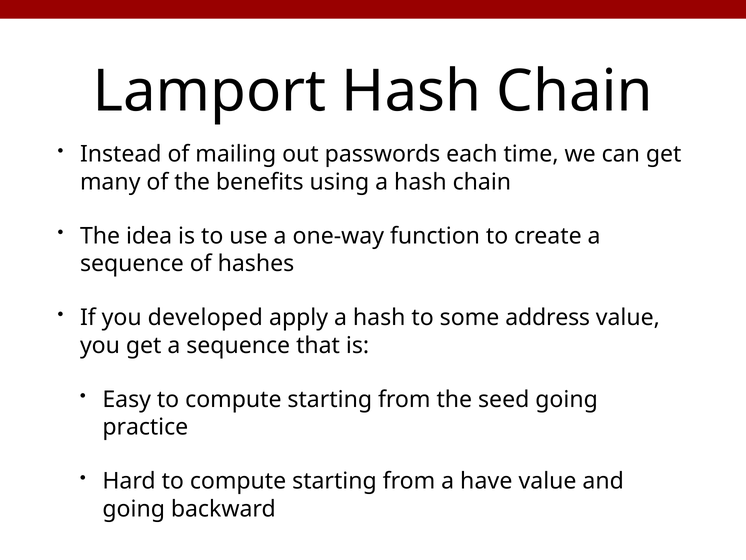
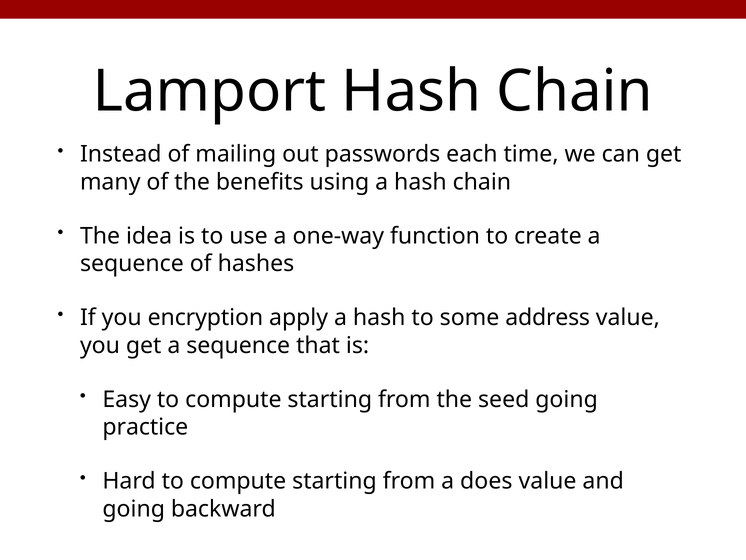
developed: developed -> encryption
have: have -> does
